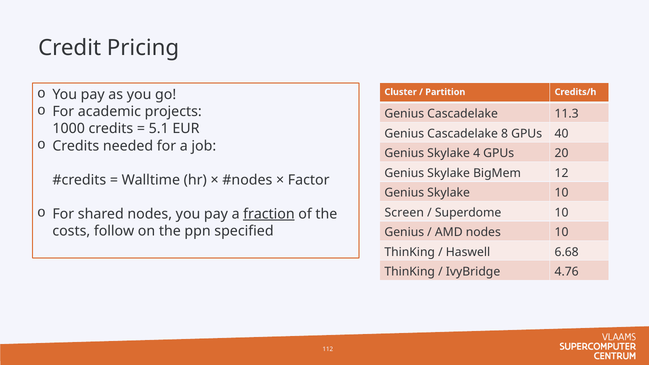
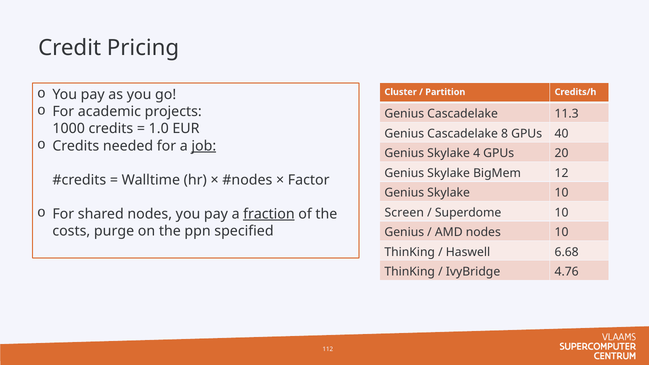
5.1: 5.1 -> 1.0
job underline: none -> present
follow: follow -> purge
